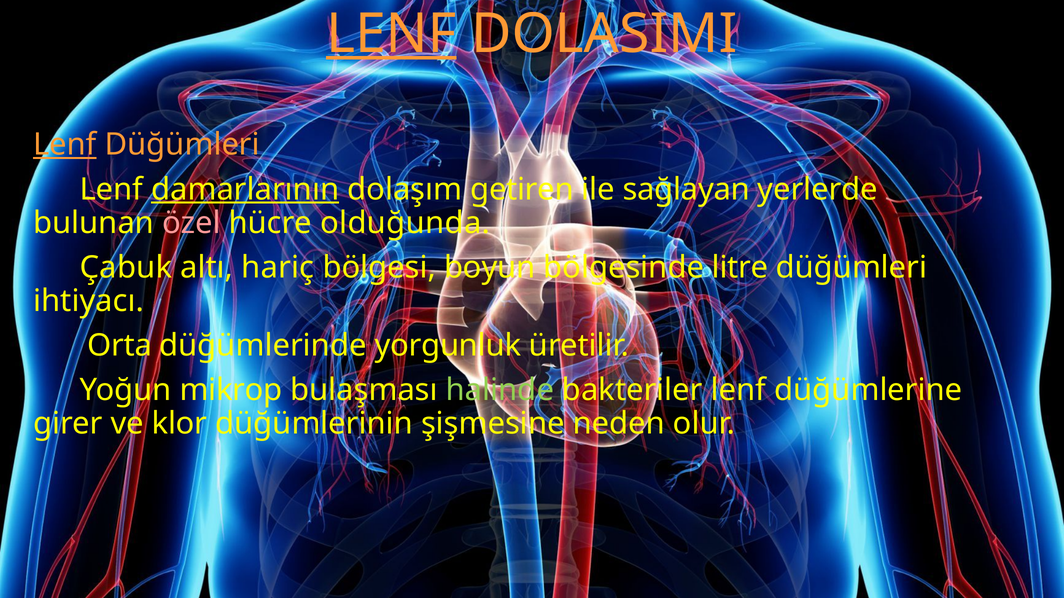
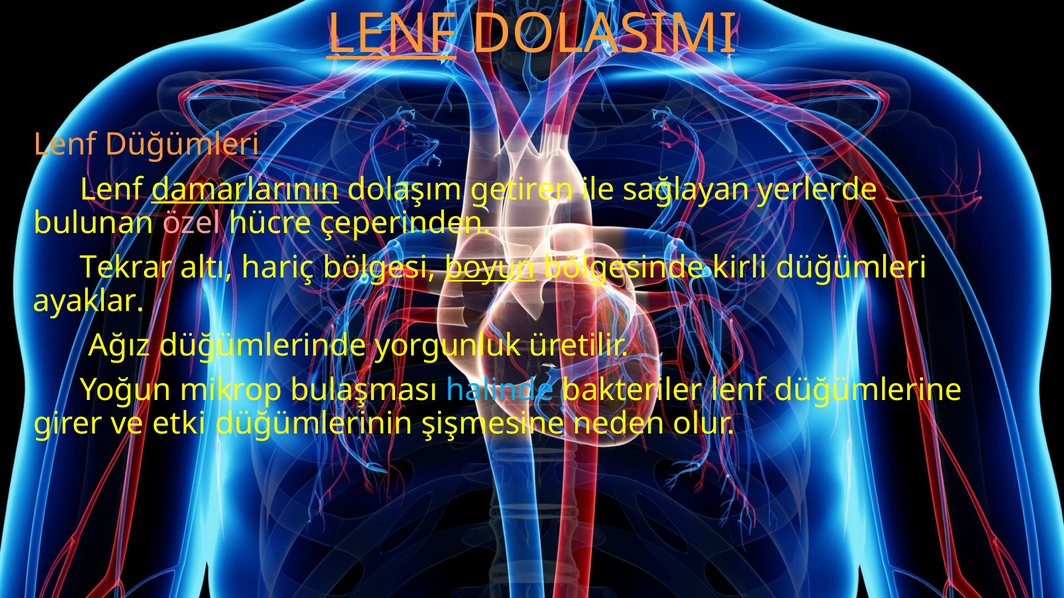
Lenf at (65, 145) underline: present -> none
olduğunda: olduğunda -> çeperinden
Çabuk: Çabuk -> Tekrar
boyun underline: none -> present
litre: litre -> kirli
ihtiyacı: ihtiyacı -> ayaklar
Orta: Orta -> Ağız
halinde colour: light green -> light blue
klor: klor -> etki
